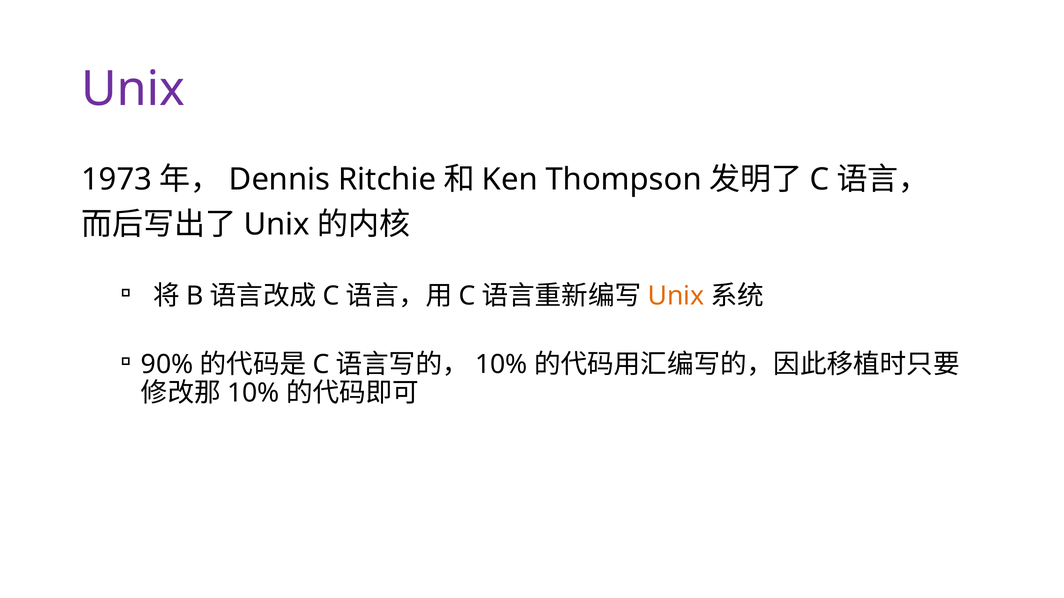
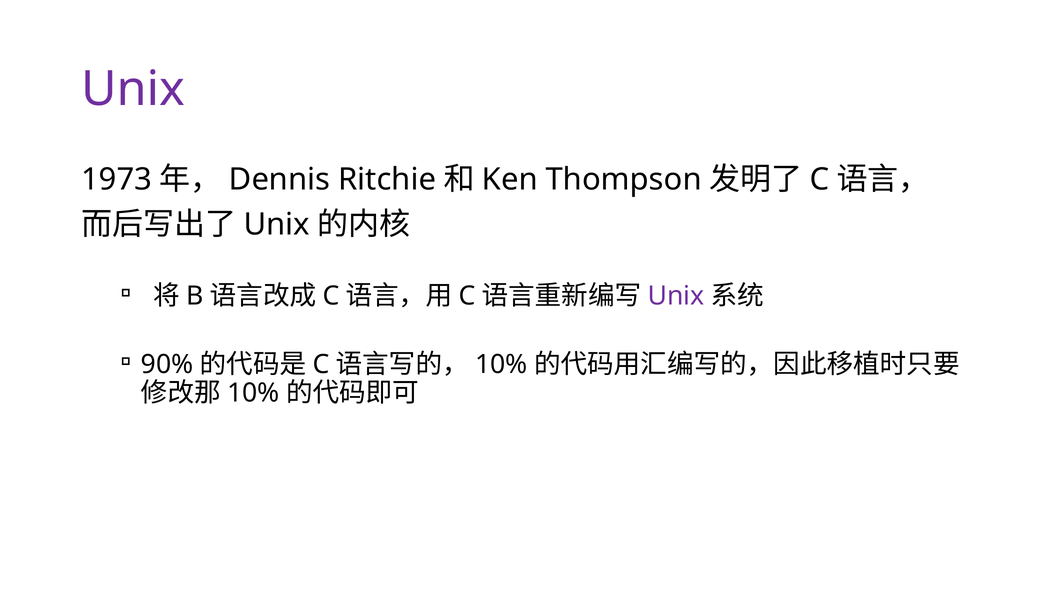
Unix at (676, 296) colour: orange -> purple
